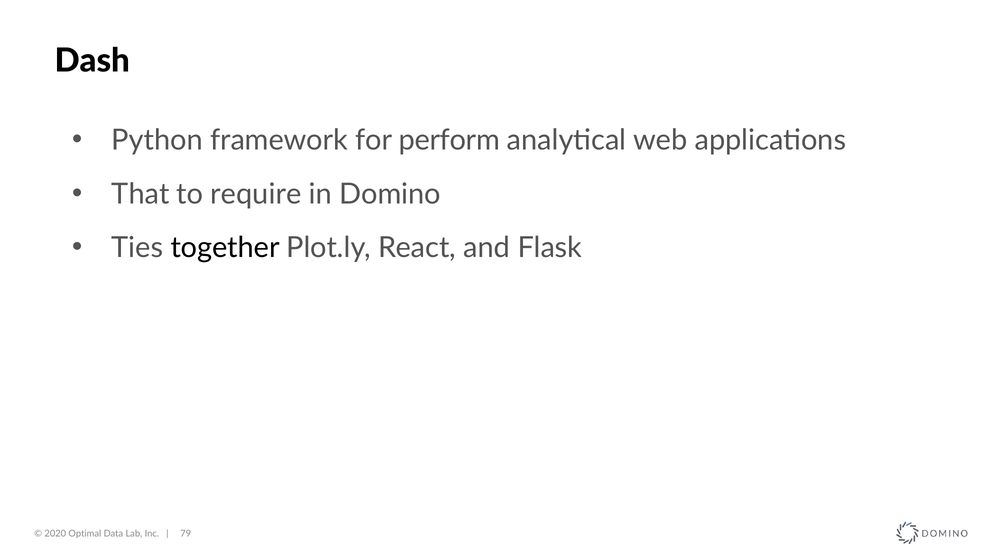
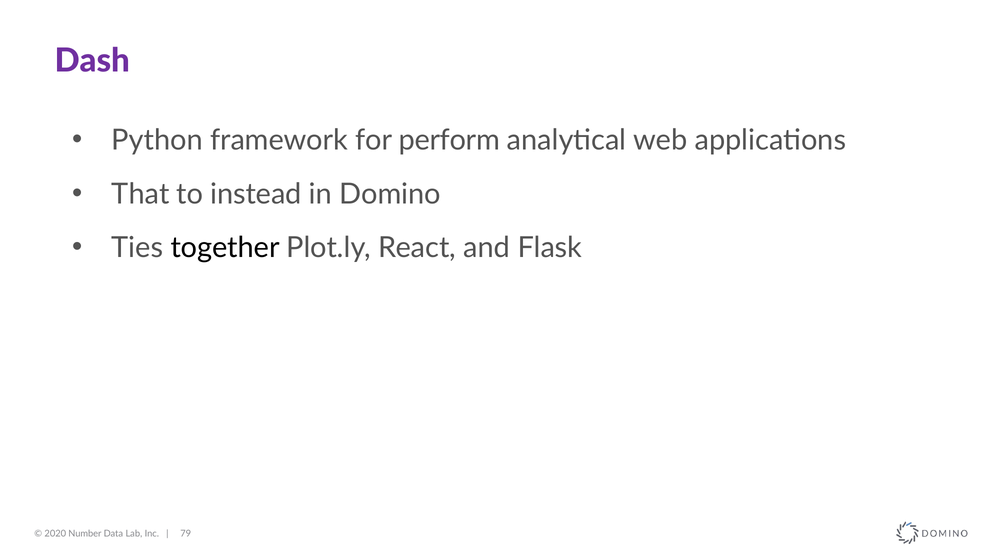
Dash colour: black -> purple
require: require -> instead
Optimal: Optimal -> Number
